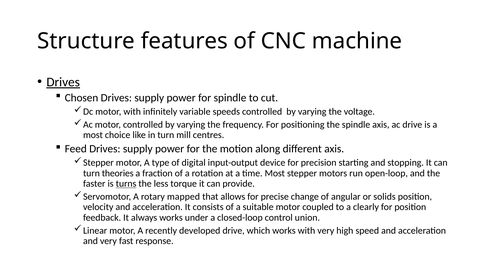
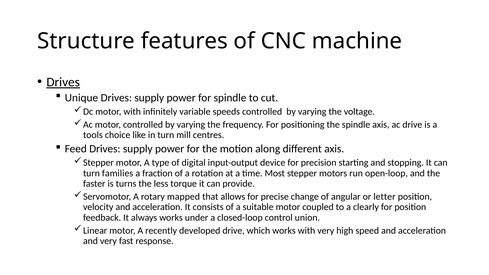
Chosen: Chosen -> Unique
most at (93, 135): most -> tools
theories: theories -> families
turns underline: present -> none
solids: solids -> letter
